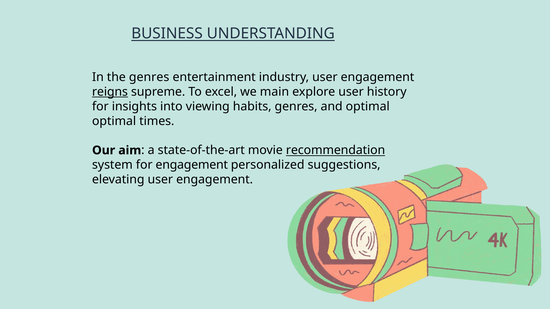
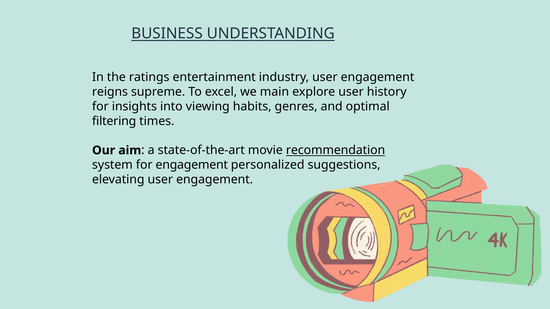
the genres: genres -> ratings
reigns underline: present -> none
optimal at (114, 121): optimal -> filtering
